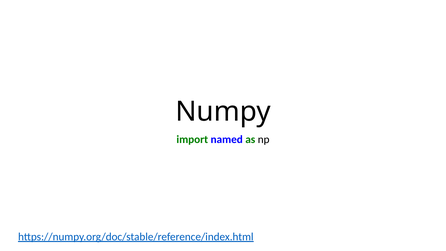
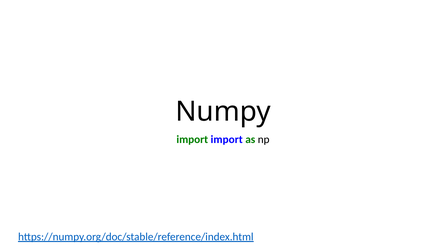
import named: named -> import
